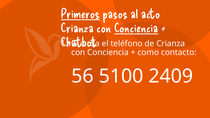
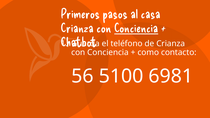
Primeros underline: present -> none
acto: acto -> casa
2409: 2409 -> 6981
